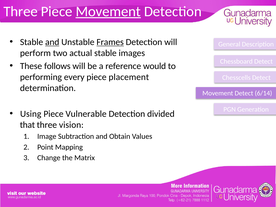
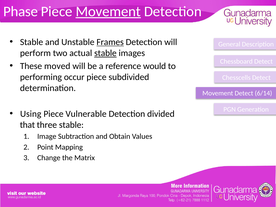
Three at (21, 11): Three -> Phase
and at (52, 42) underline: present -> none
stable at (105, 53) underline: none -> present
follows: follows -> moved
every: every -> occur
placement: placement -> subdivided
three vision: vision -> stable
